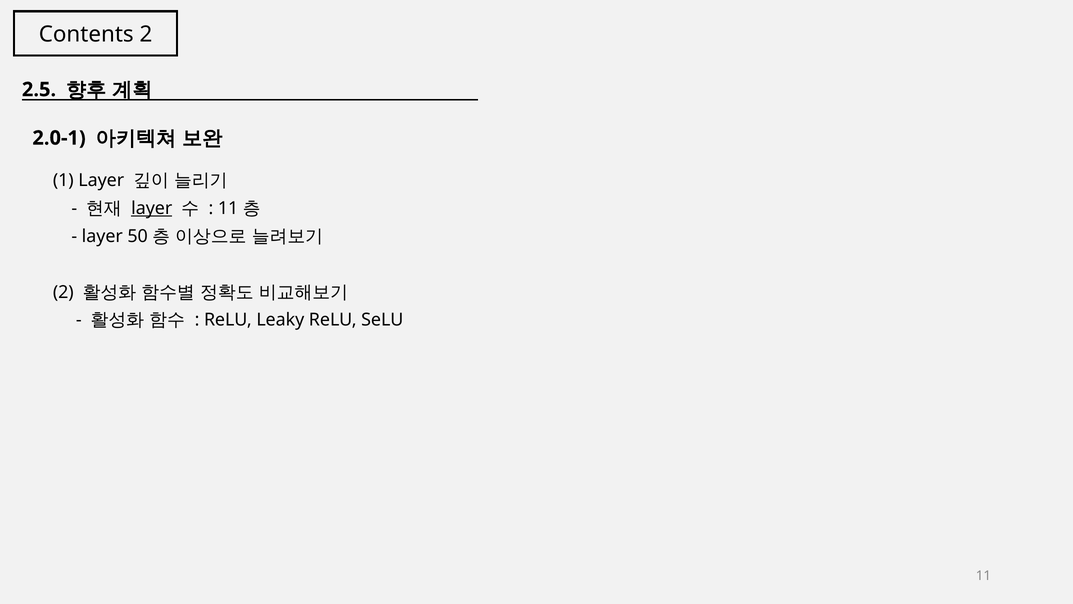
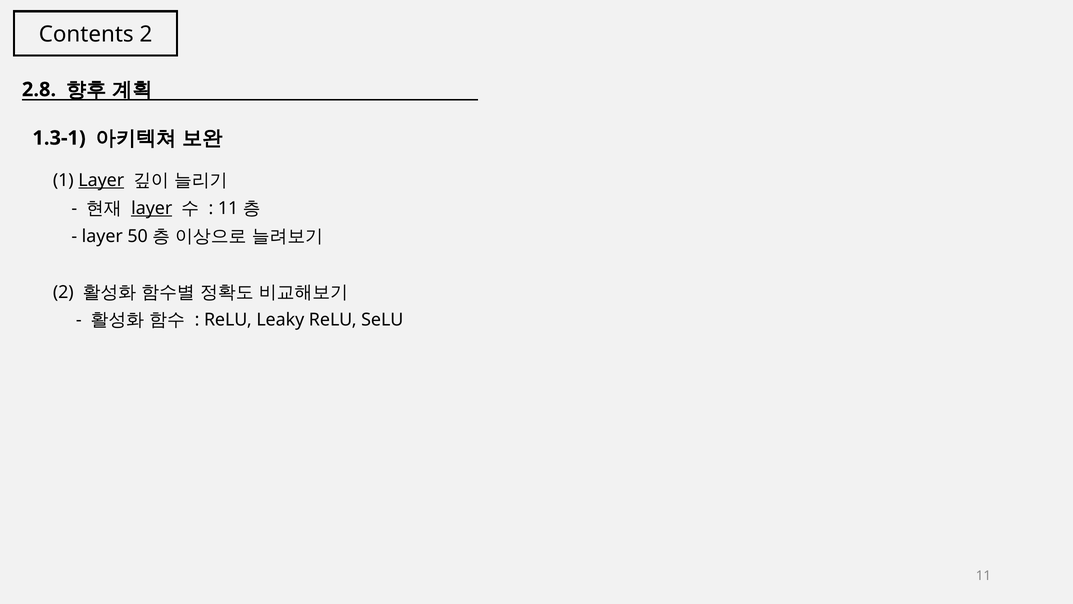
2.5: 2.5 -> 2.8
2.0-1: 2.0-1 -> 1.3-1
Layer at (101, 180) underline: none -> present
